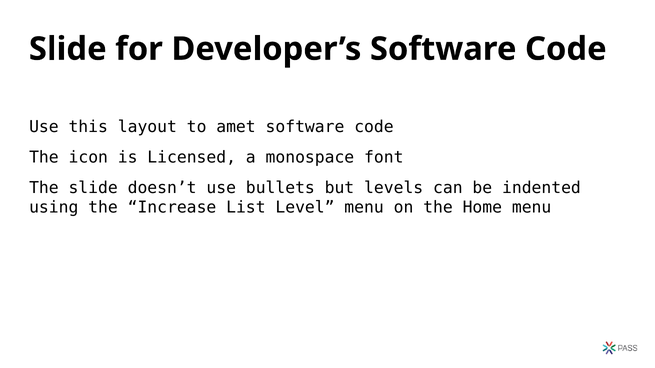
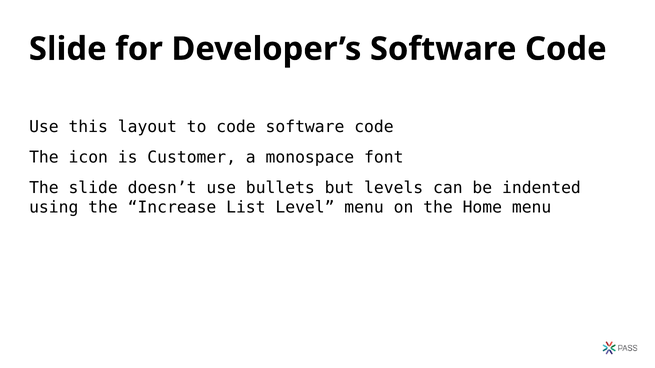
to amet: amet -> code
Licensed: Licensed -> Customer
